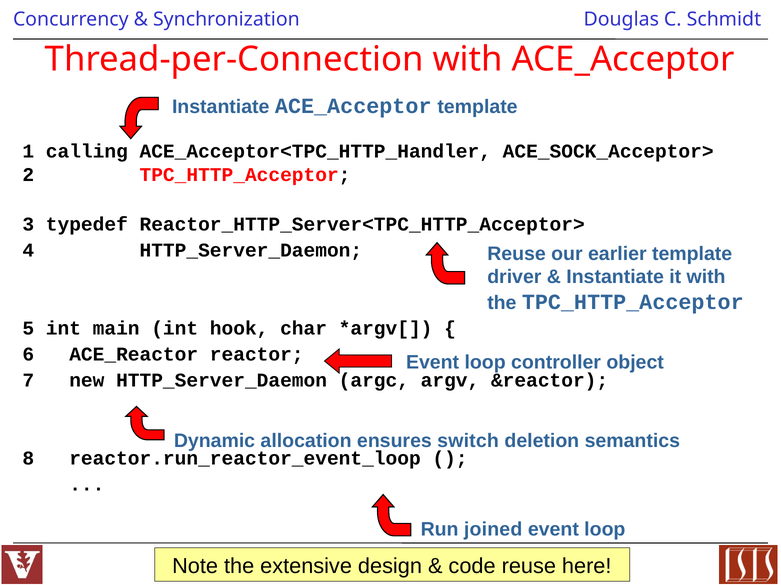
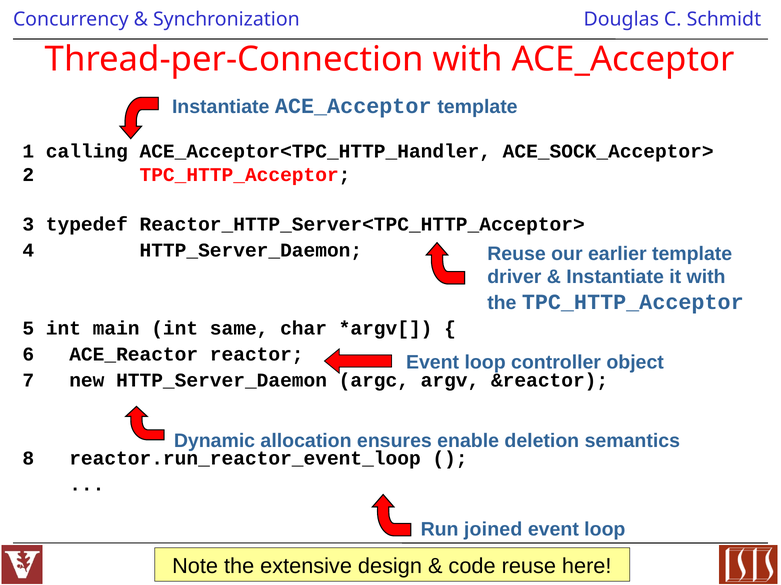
hook: hook -> same
switch: switch -> enable
